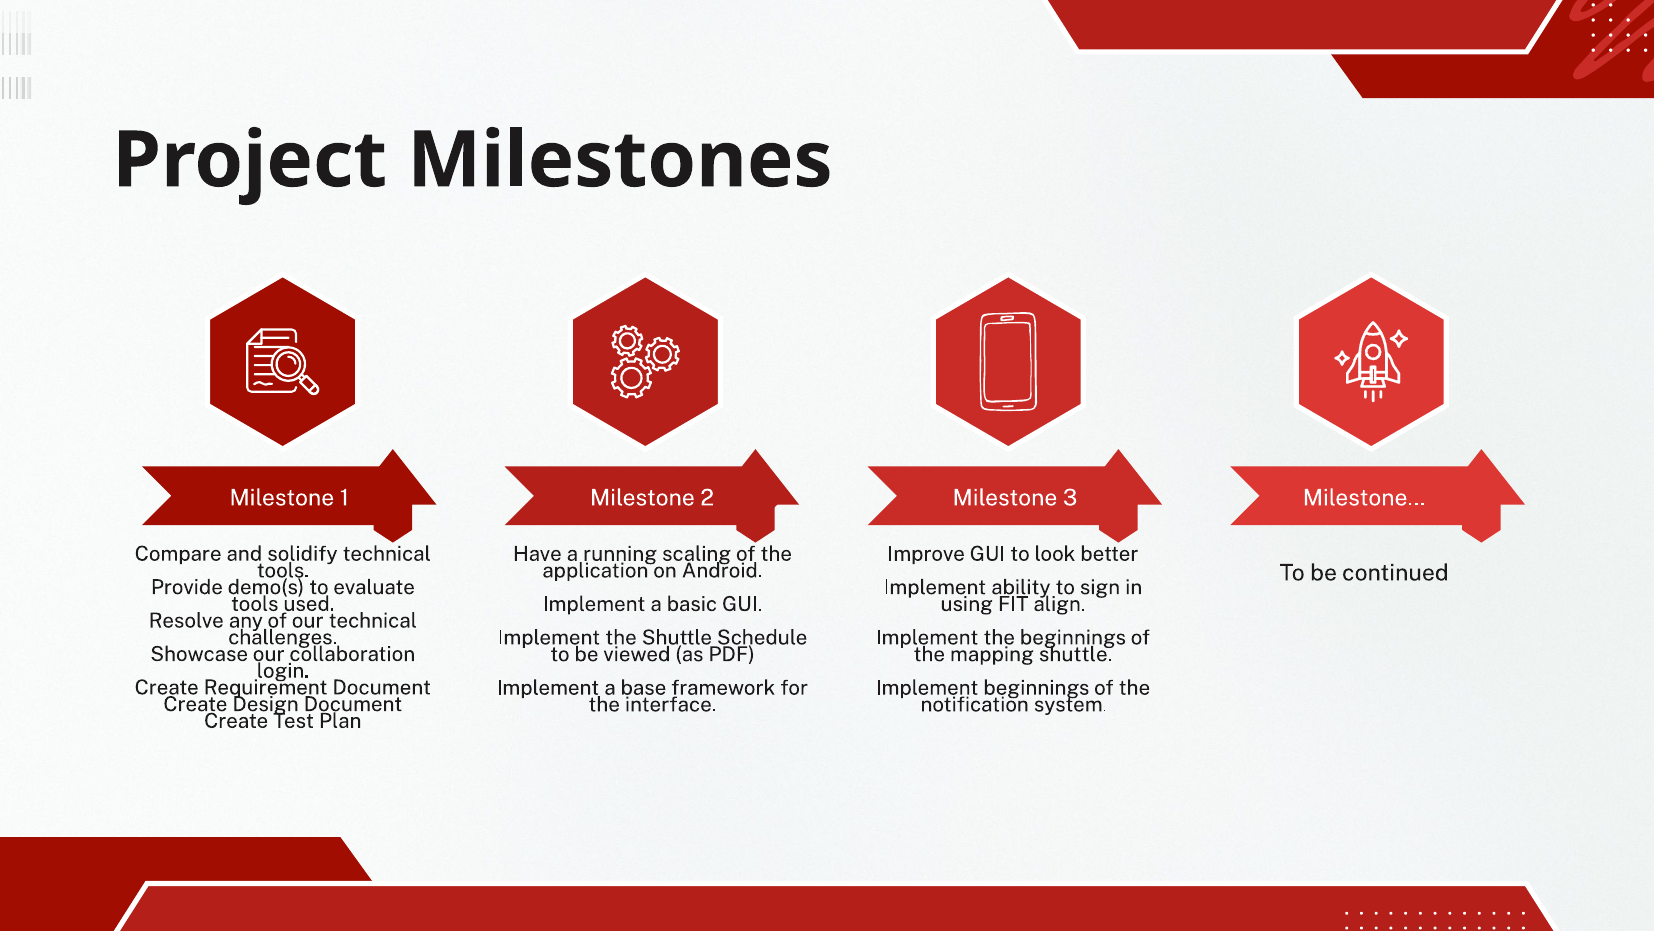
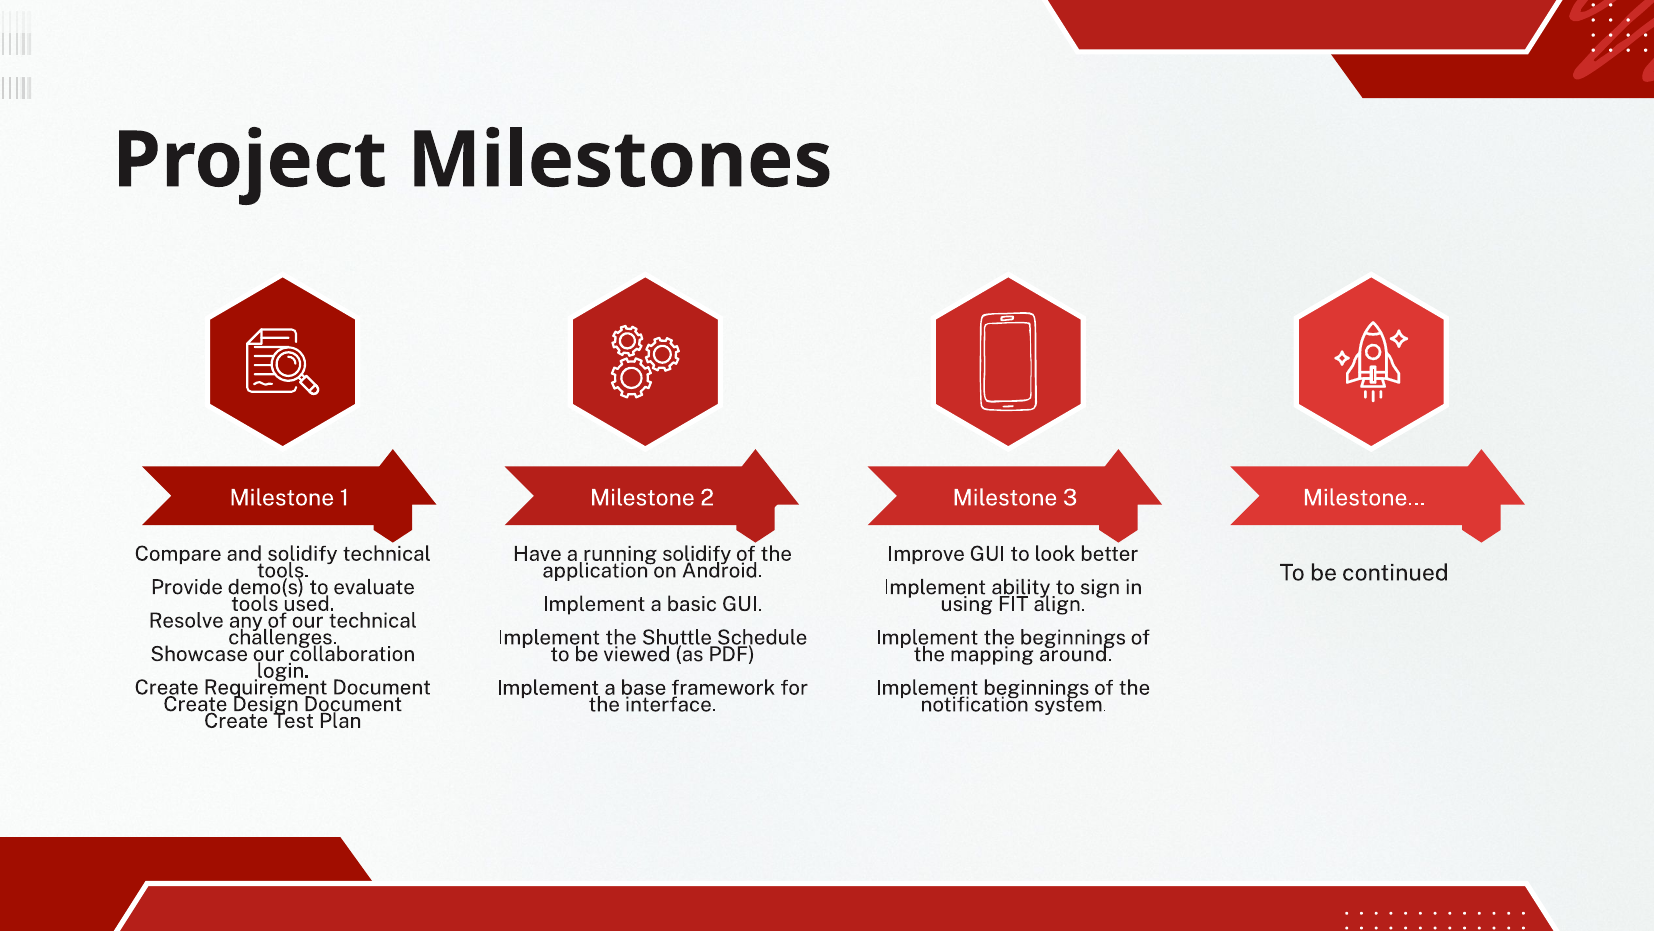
running scaling: scaling -> solidify
mapping shuttle: shuttle -> around
